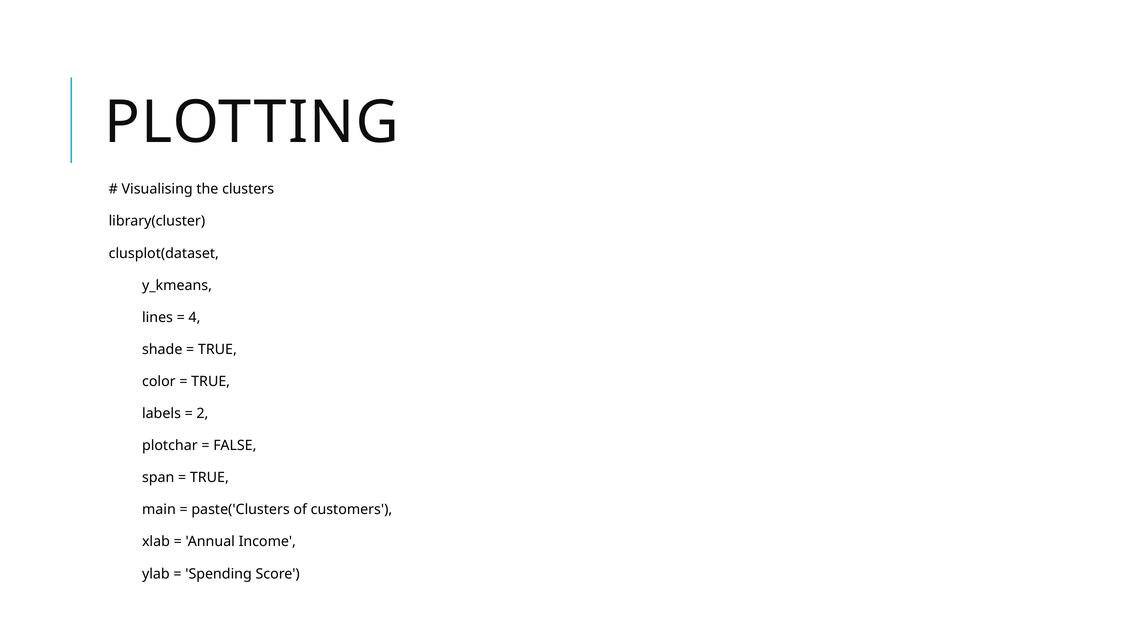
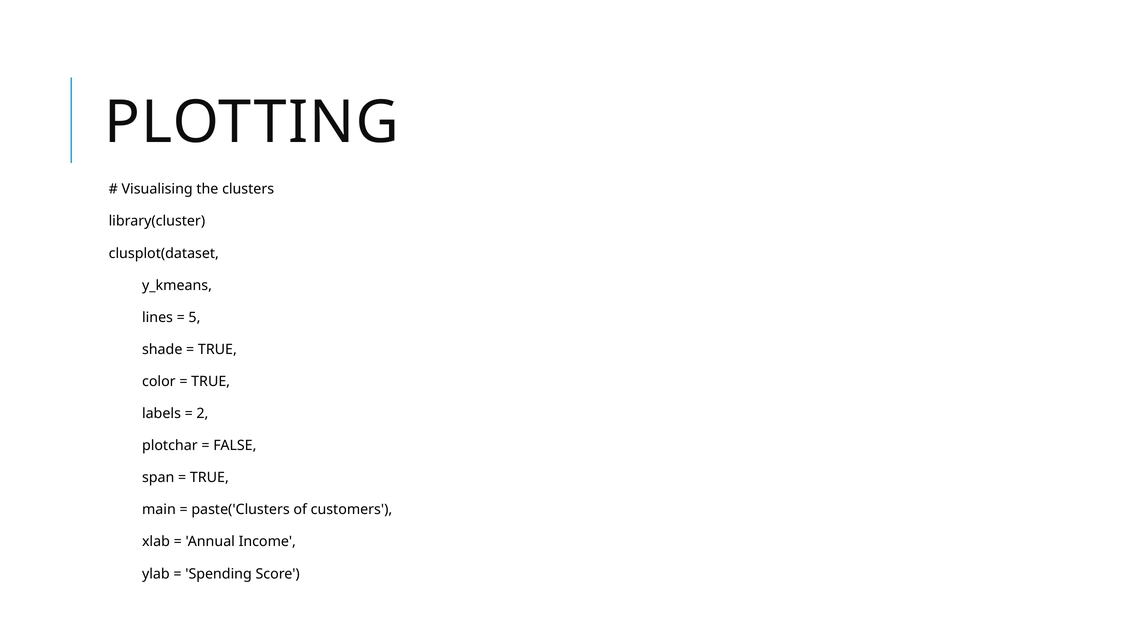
4: 4 -> 5
